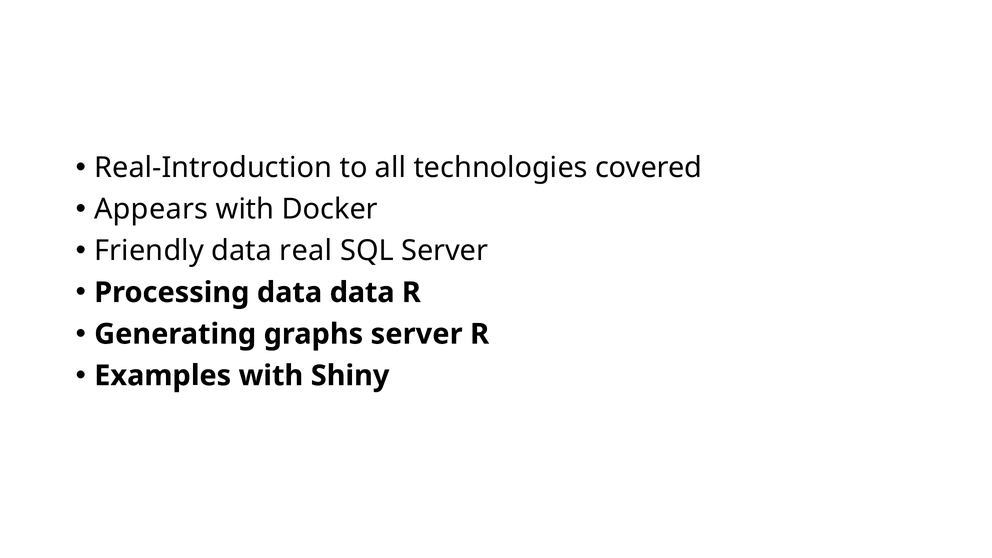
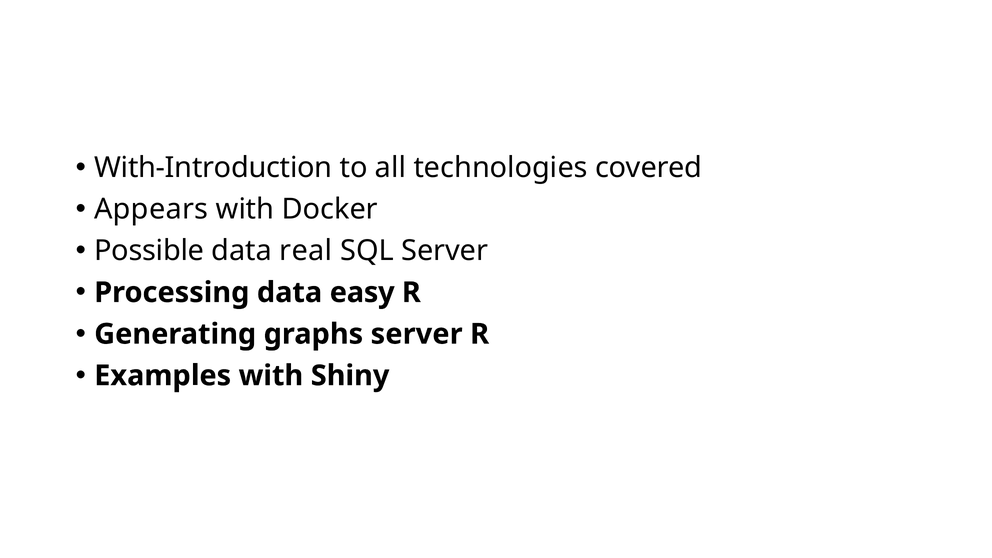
Real-Introduction: Real-Introduction -> With-Introduction
Friendly: Friendly -> Possible
data data: data -> easy
